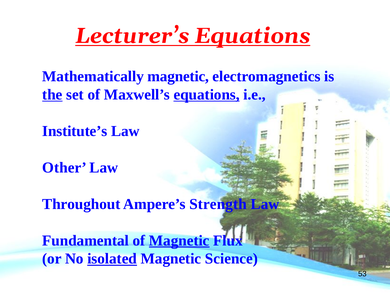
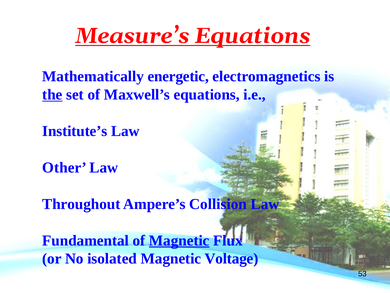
Lecturer’s: Lecturer’s -> Measure’s
Mathematically magnetic: magnetic -> energetic
equations at (207, 94) underline: present -> none
Strength: Strength -> Collision
isolated underline: present -> none
Science: Science -> Voltage
